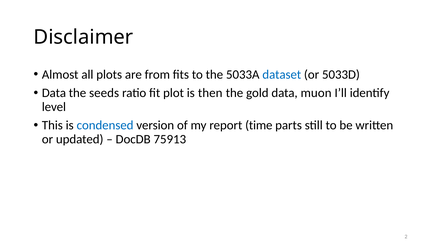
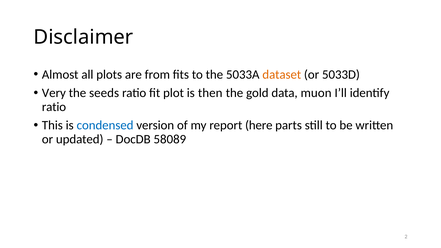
dataset colour: blue -> orange
Data at (54, 93): Data -> Very
level at (54, 107): level -> ratio
time: time -> here
75913: 75913 -> 58089
